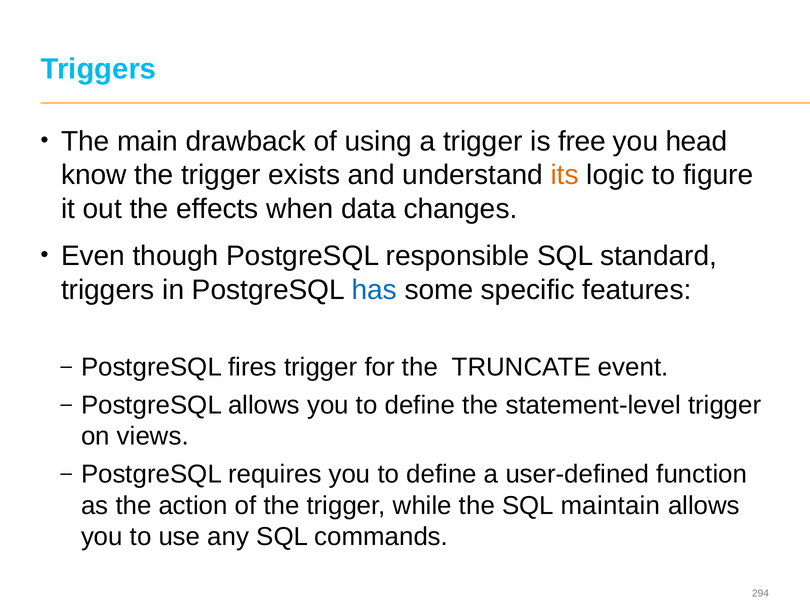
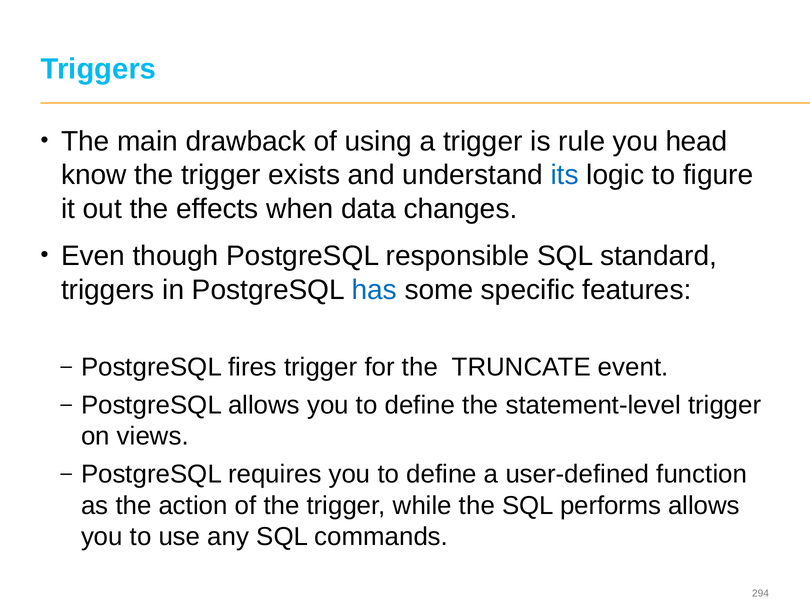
free: free -> rule
its colour: orange -> blue
maintain: maintain -> performs
